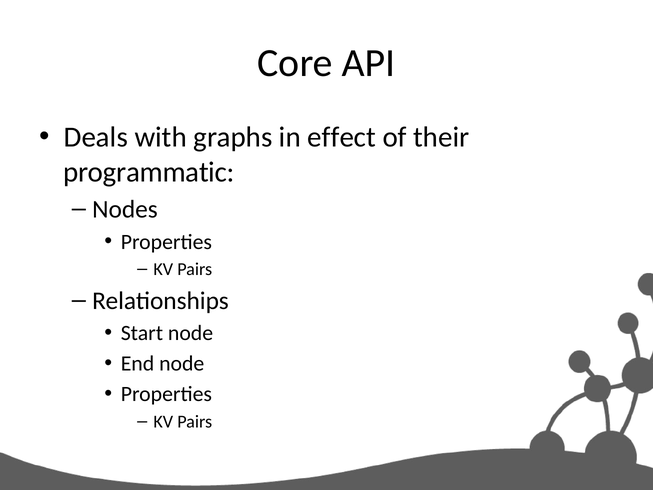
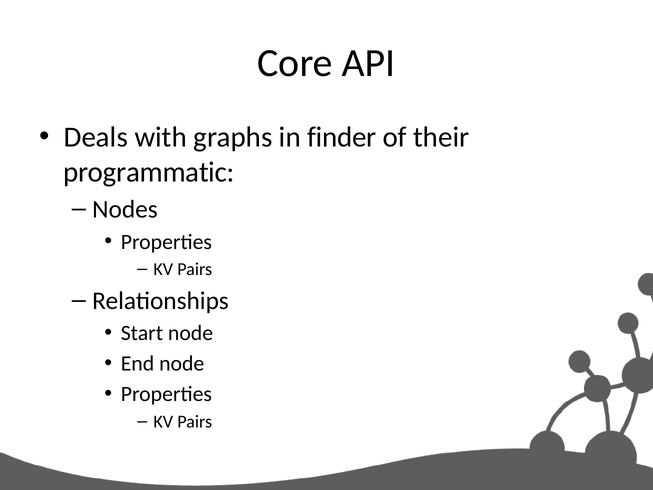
effect: effect -> finder
